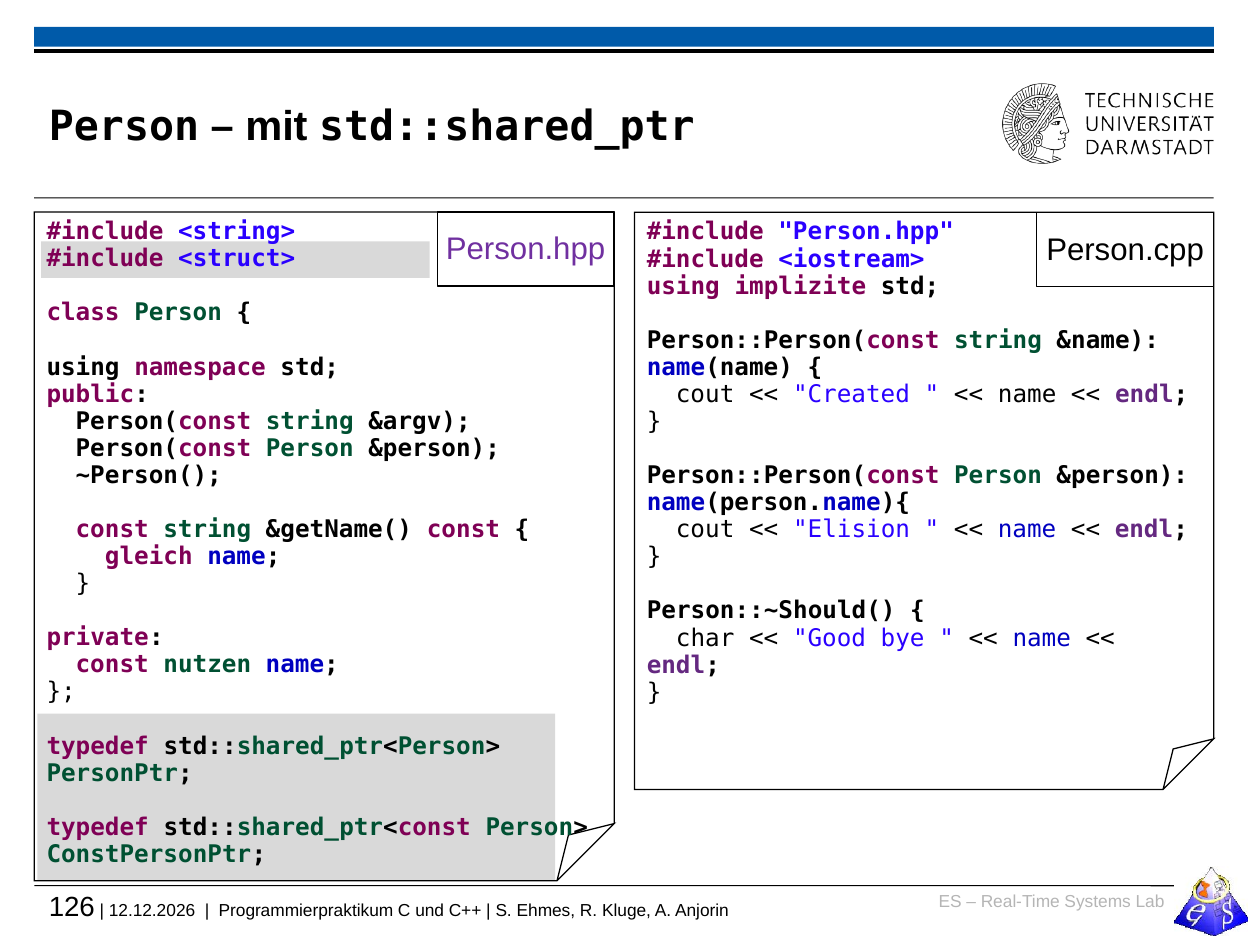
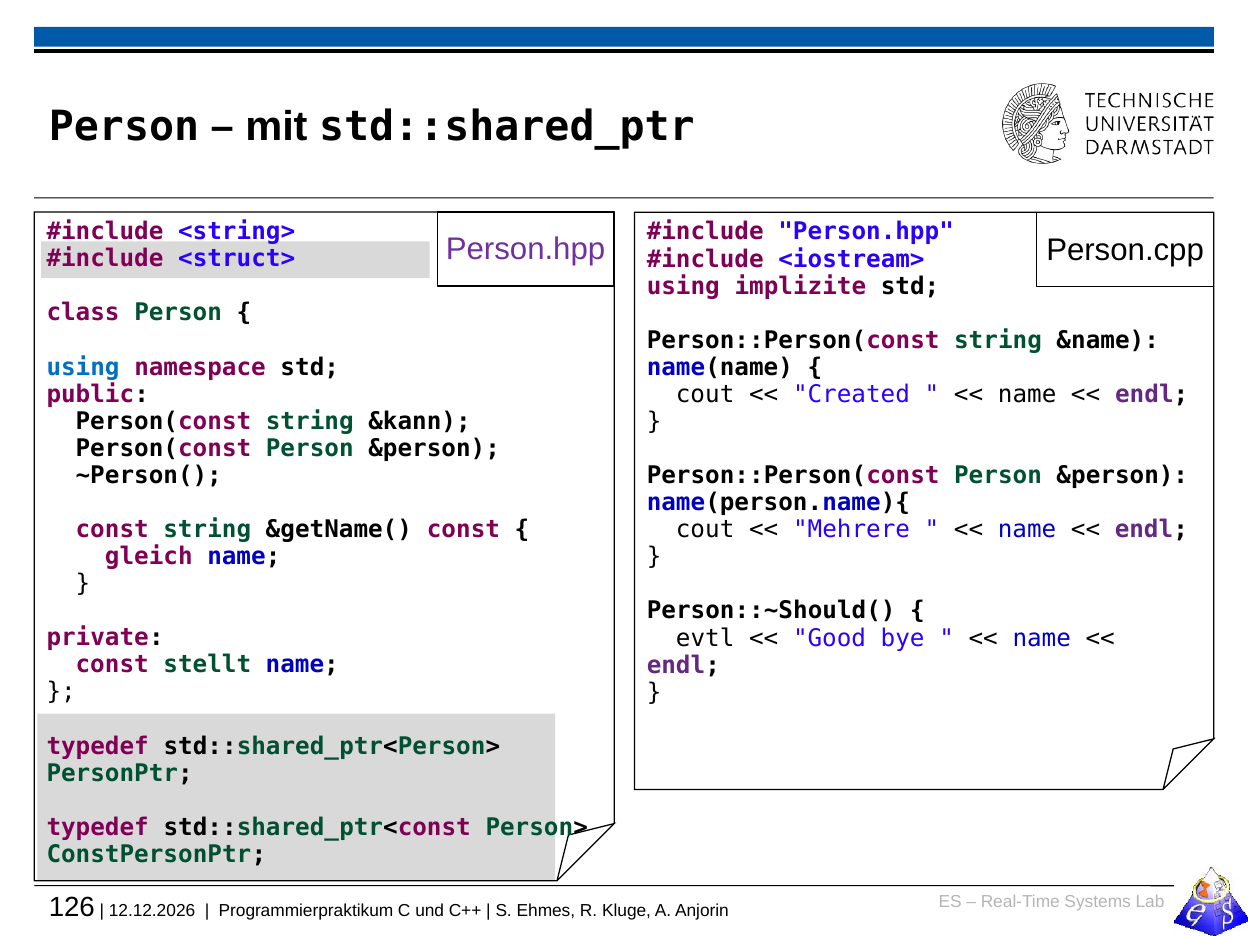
using at (83, 367) colour: black -> blue
&argv: &argv -> &kann
Elision: Elision -> Mehrere
char: char -> evtl
nutzen: nutzen -> stellt
